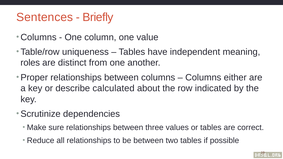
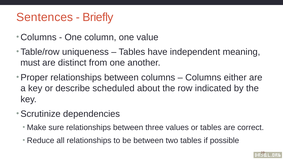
roles: roles -> must
calculated: calculated -> scheduled
